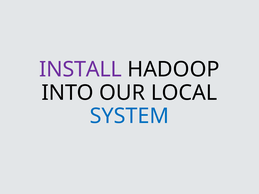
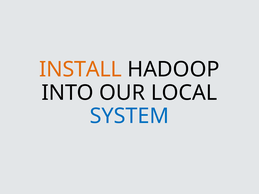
INSTALL colour: purple -> orange
